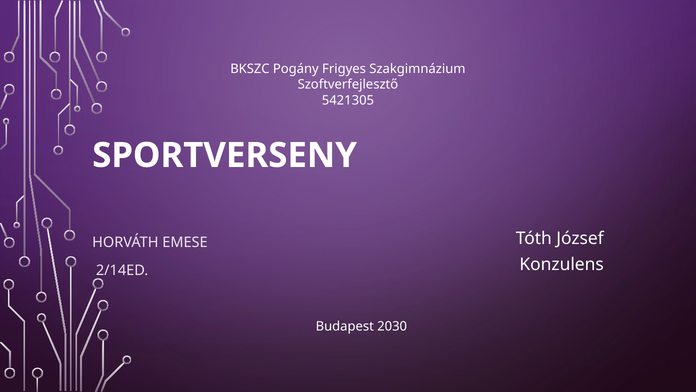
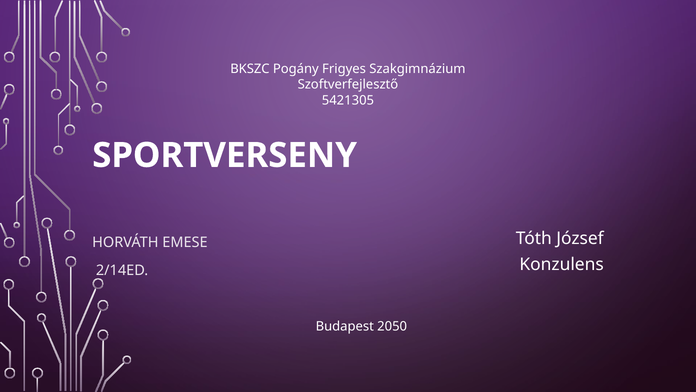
2030: 2030 -> 2050
